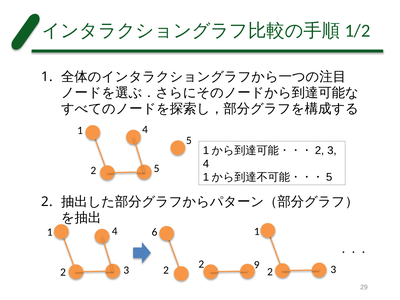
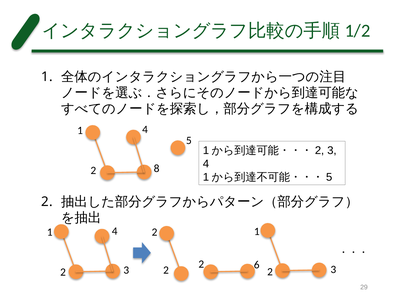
2 5: 5 -> 8
4 6: 6 -> 2
9: 9 -> 6
